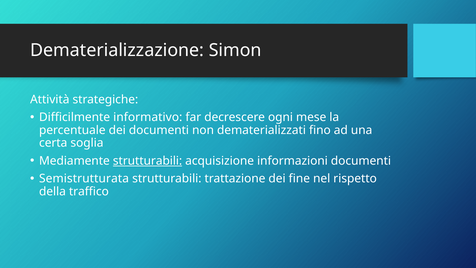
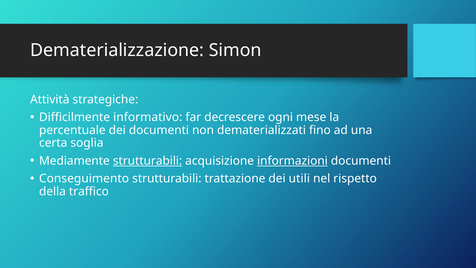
informazioni underline: none -> present
Semistrutturata: Semistrutturata -> Conseguimento
fine: fine -> utili
